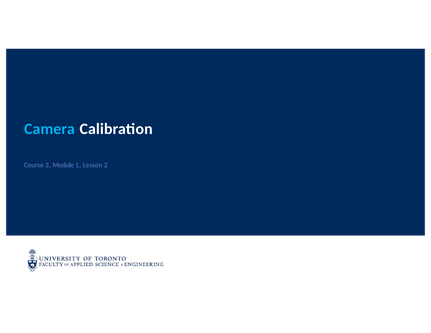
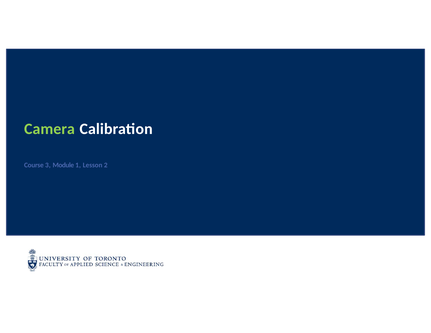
Camera colour: light blue -> light green
